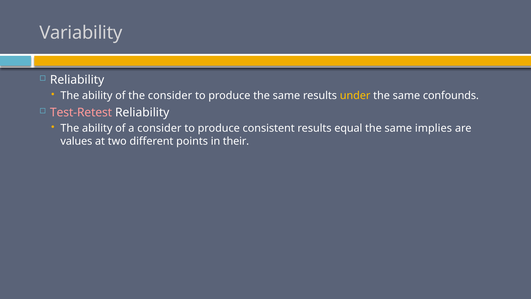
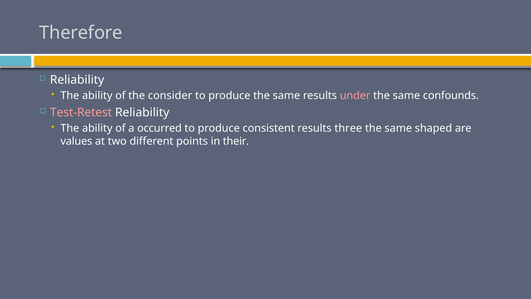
Variability: Variability -> Therefore
under colour: yellow -> pink
a consider: consider -> occurred
equal: equal -> three
implies: implies -> shaped
